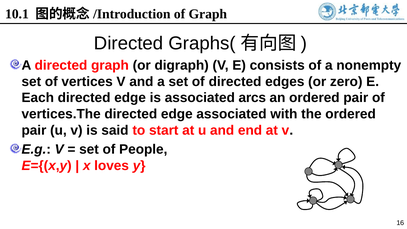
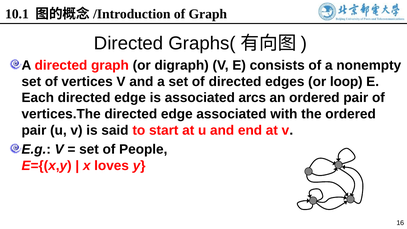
zero: zero -> loop
